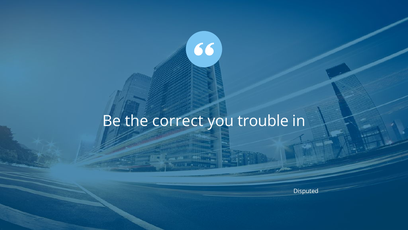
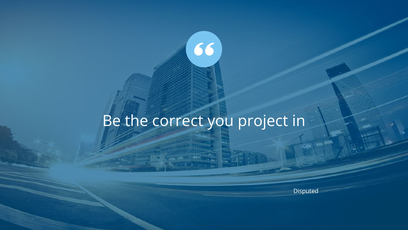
trouble: trouble -> project
